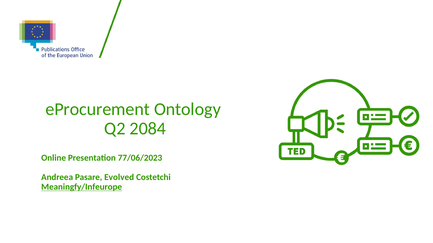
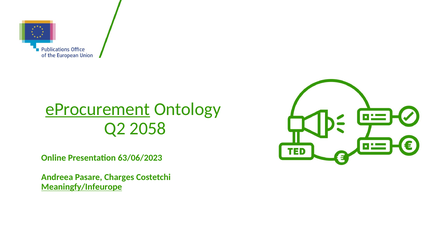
eProcurement underline: none -> present
2084: 2084 -> 2058
77/06/2023: 77/06/2023 -> 63/06/2023
Evolved: Evolved -> Charges
